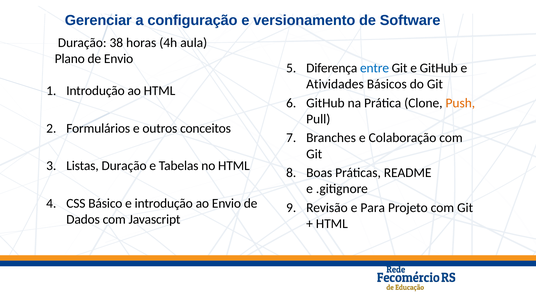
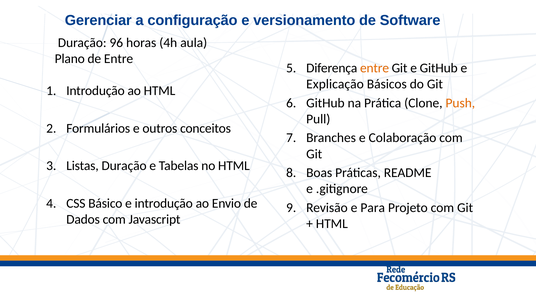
38: 38 -> 96
de Envio: Envio -> Entre
entre at (375, 68) colour: blue -> orange
Atividades: Atividades -> Explicação
